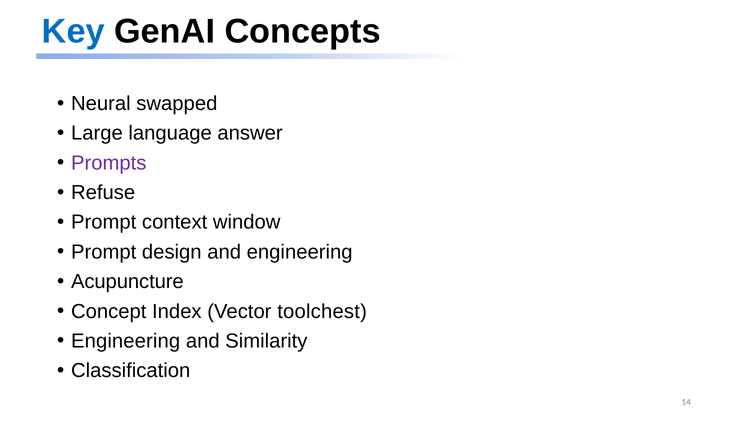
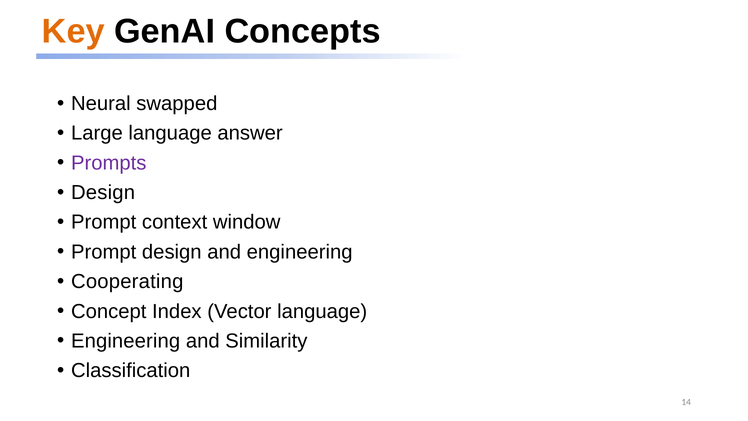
Key colour: blue -> orange
Refuse at (103, 192): Refuse -> Design
Acupuncture: Acupuncture -> Cooperating
Vector toolchest: toolchest -> language
